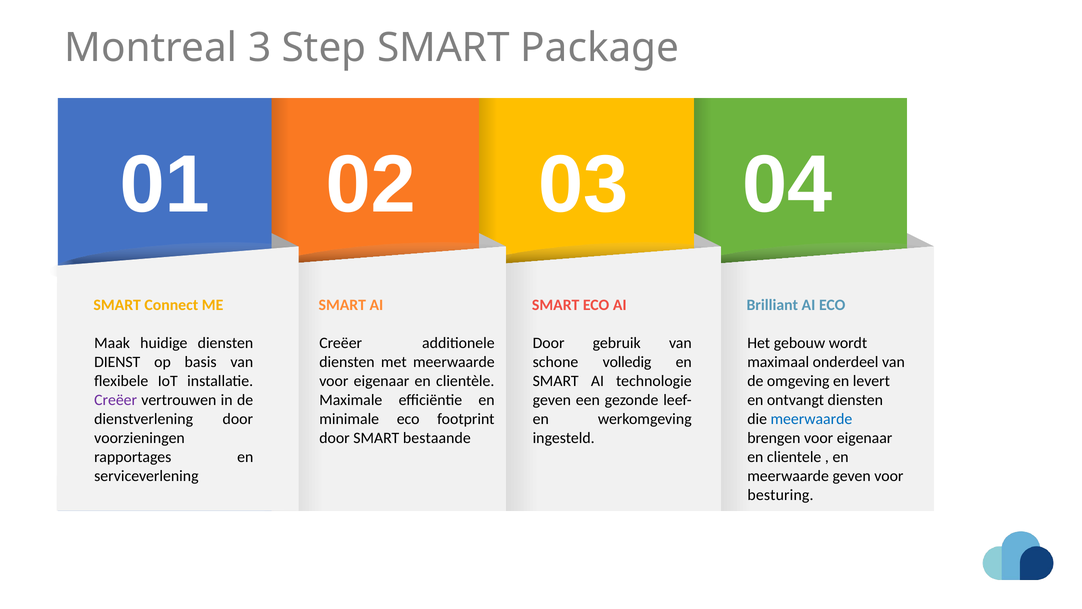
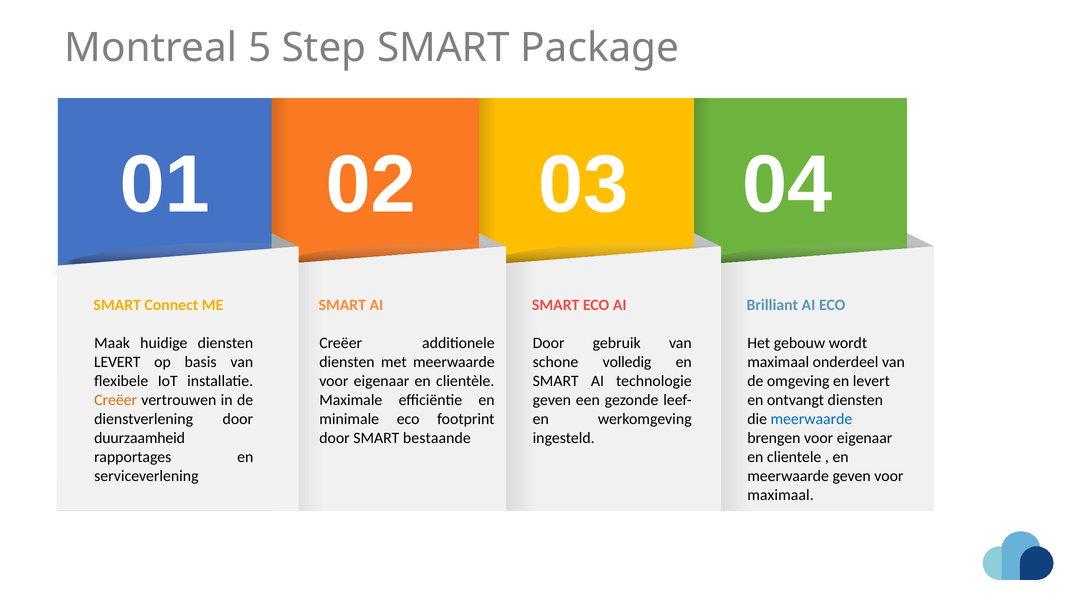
3: 3 -> 5
DIENST at (117, 362): DIENST -> LEVERT
Creëer at (116, 400) colour: purple -> orange
voorzieningen: voorzieningen -> duurzaamheid
besturing at (780, 495): besturing -> maximaal
